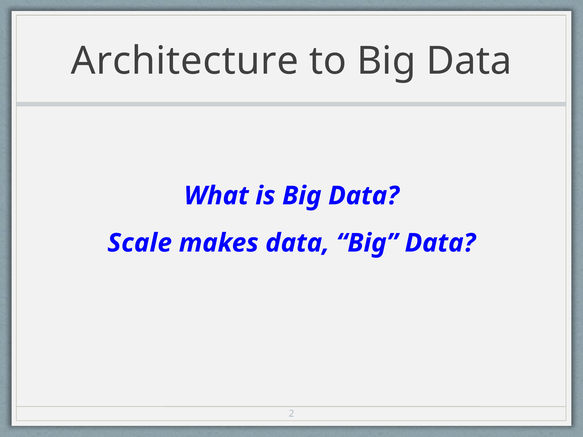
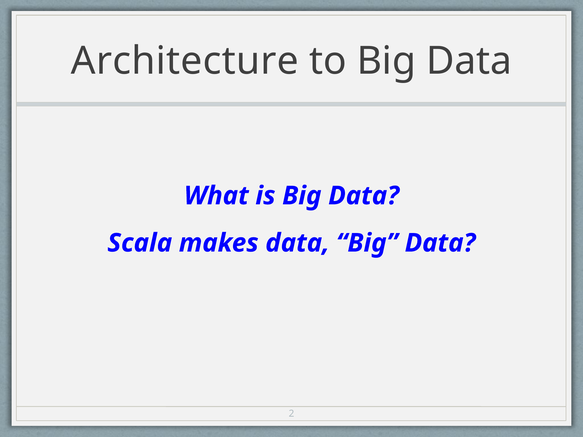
Scale: Scale -> Scala
